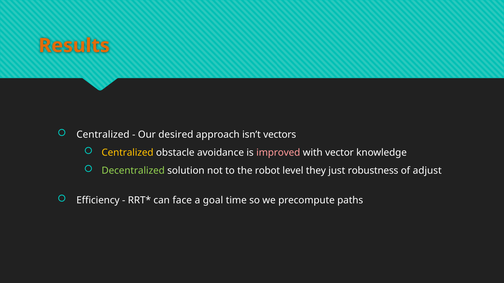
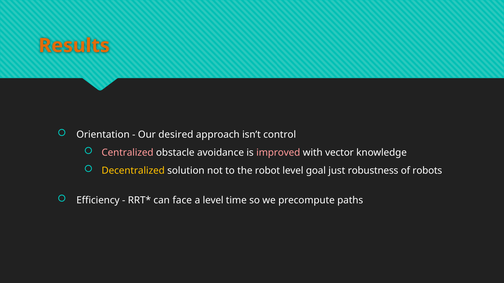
Centralized at (103, 135): Centralized -> Orientation
vectors: vectors -> control
Centralized at (128, 153) colour: yellow -> pink
Decentralized colour: light green -> yellow
they: they -> goal
adjust: adjust -> robots
a goal: goal -> level
